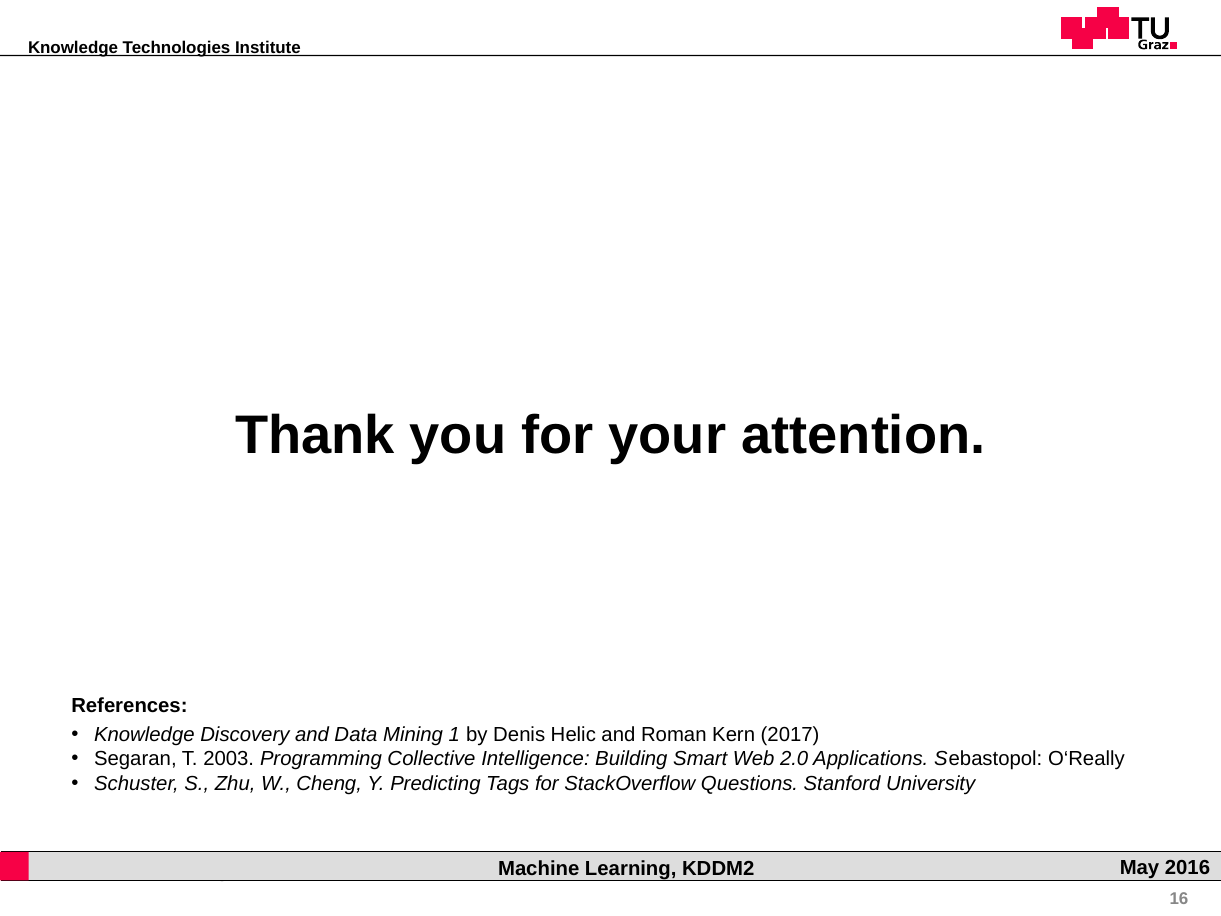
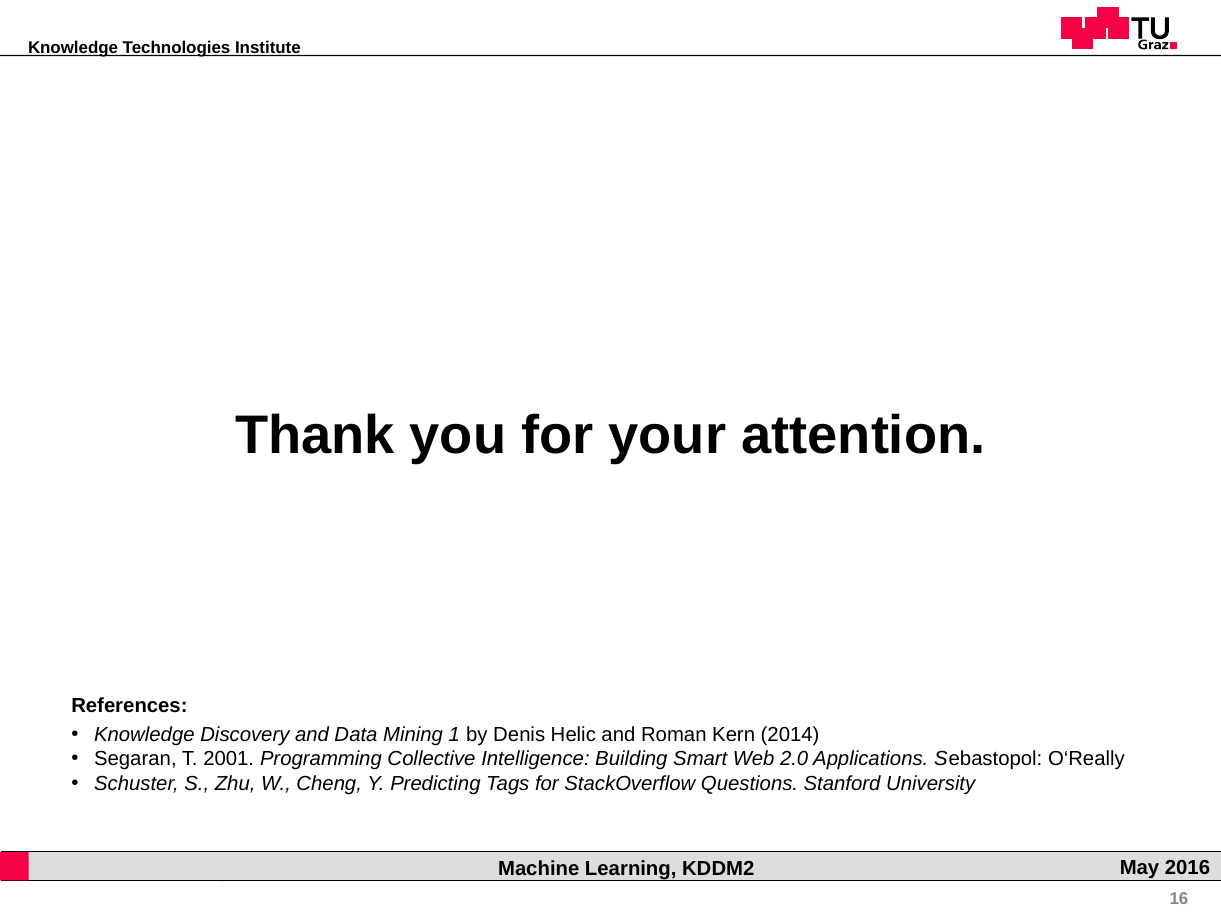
2017: 2017 -> 2014
2003: 2003 -> 2001
